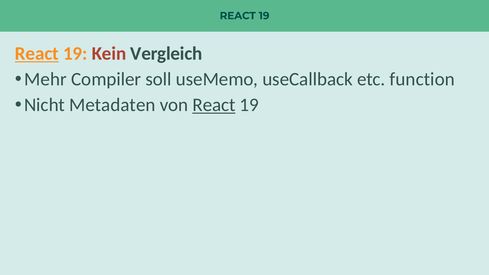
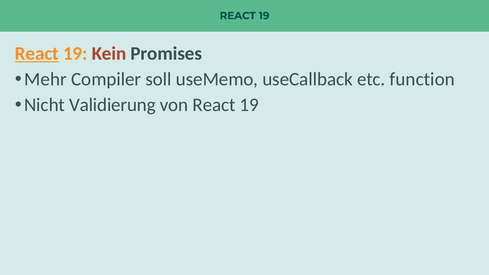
Vergleich: Vergleich -> Promises
Metadaten: Metadaten -> Validierung
React at (214, 105) underline: present -> none
